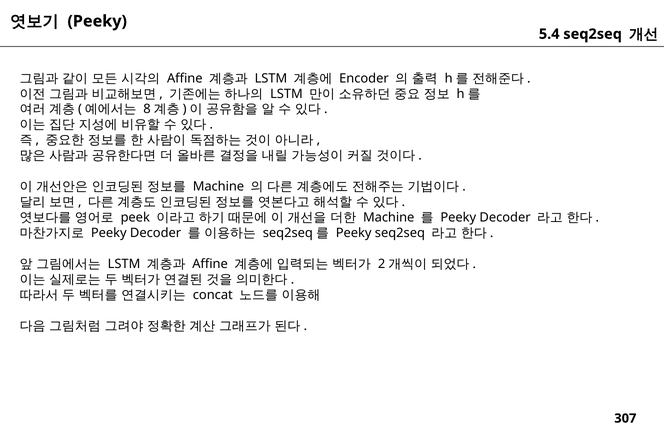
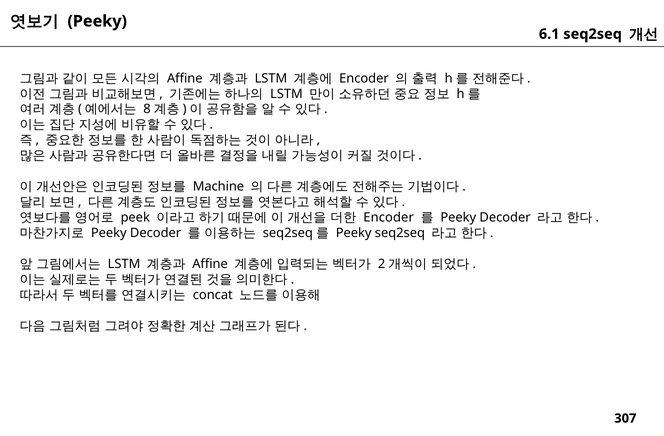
5.4: 5.4 -> 6.1
Machine at (389, 218): Machine -> Encoder
